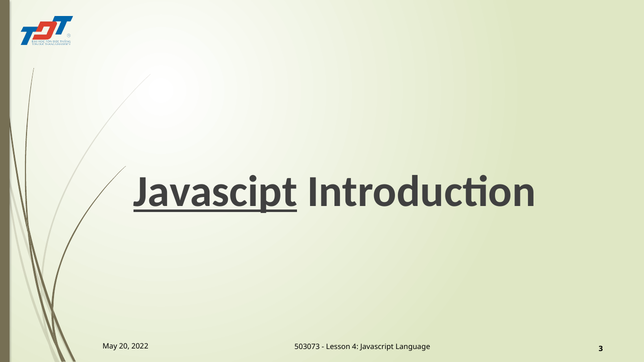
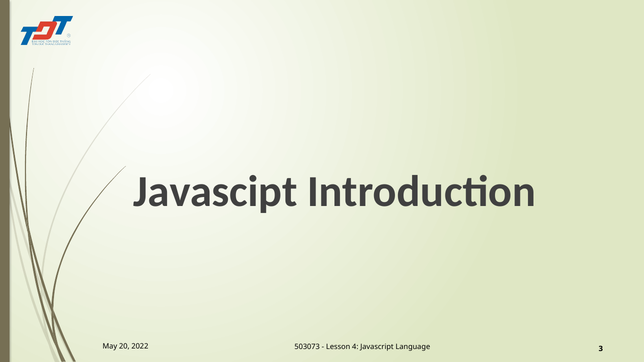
Javascipt underline: present -> none
